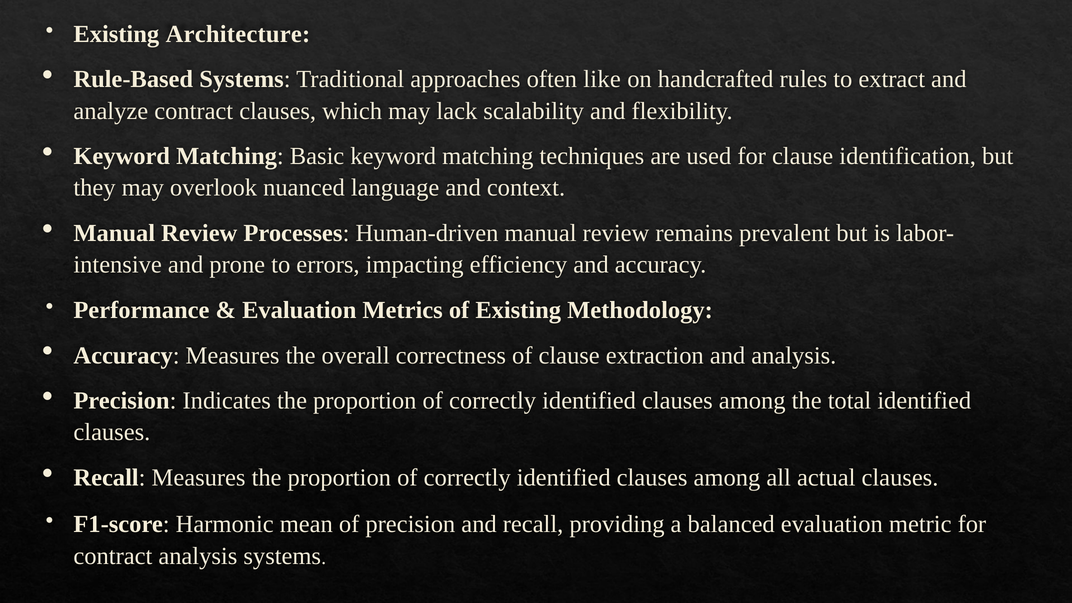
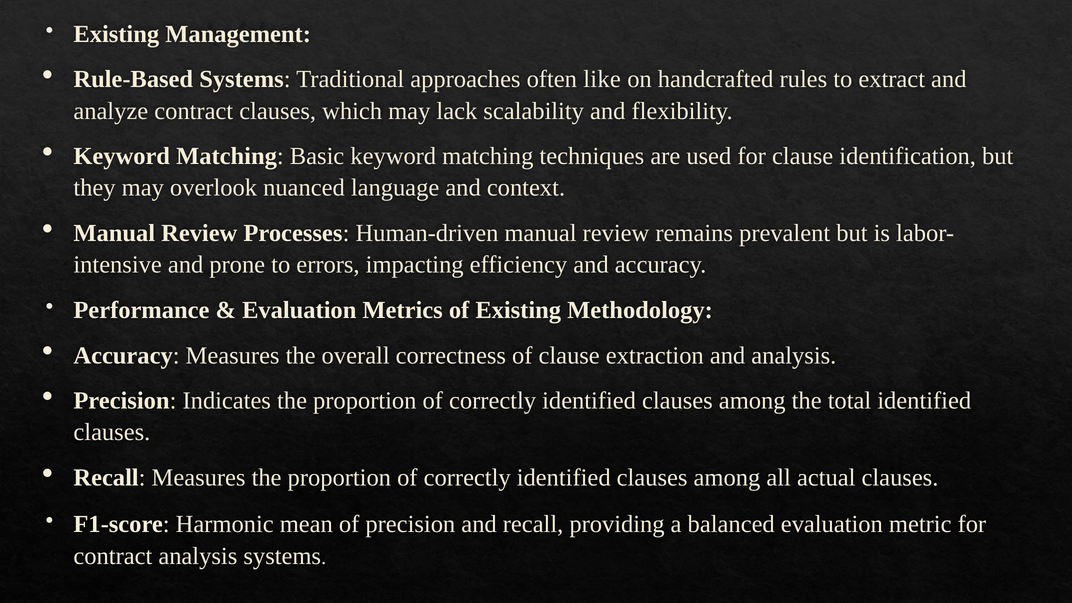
Architecture: Architecture -> Management
